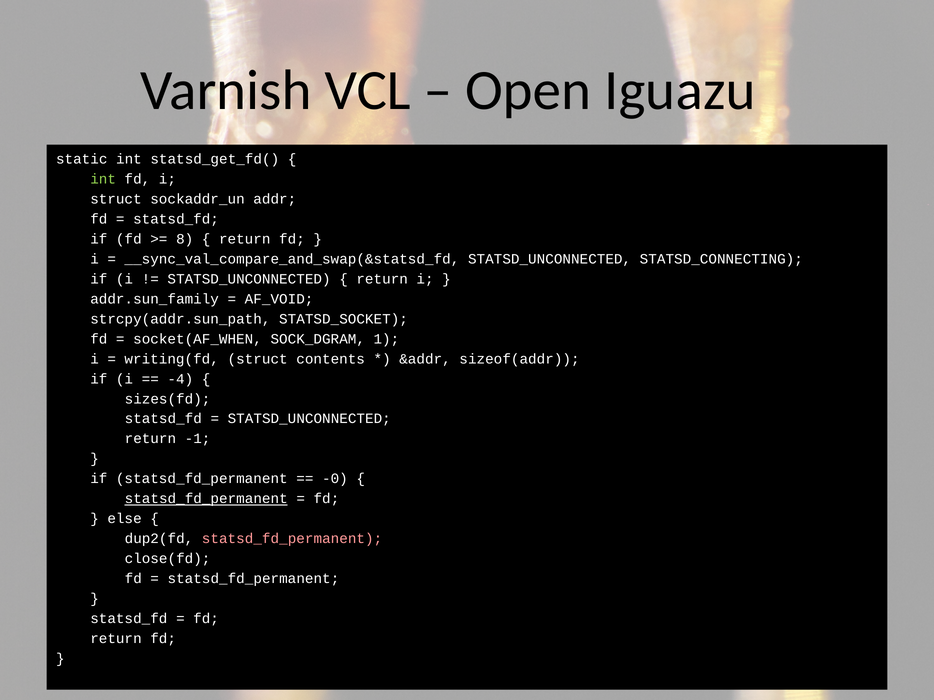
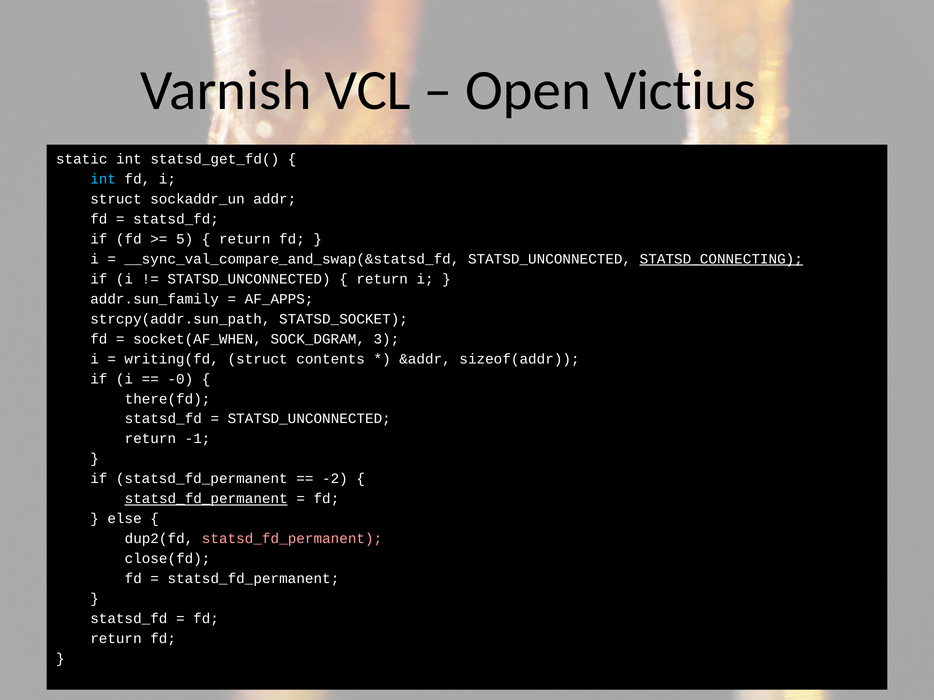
Iguazu: Iguazu -> Victius
int at (103, 179) colour: light green -> light blue
8: 8 -> 5
STATSD_CONNECTING underline: none -> present
AF_VOID: AF_VOID -> AF_APPS
1: 1 -> 3
-4: -4 -> -0
sizes(fd: sizes(fd -> there(fd
-0: -0 -> -2
